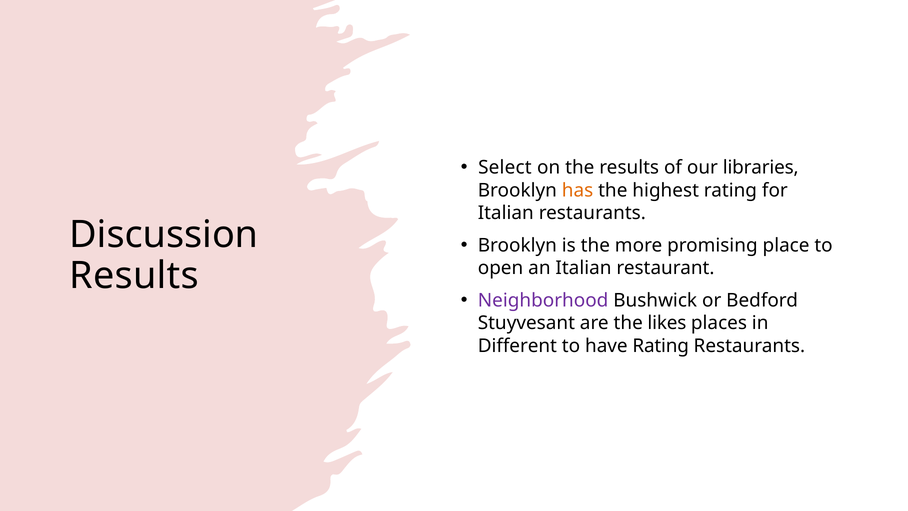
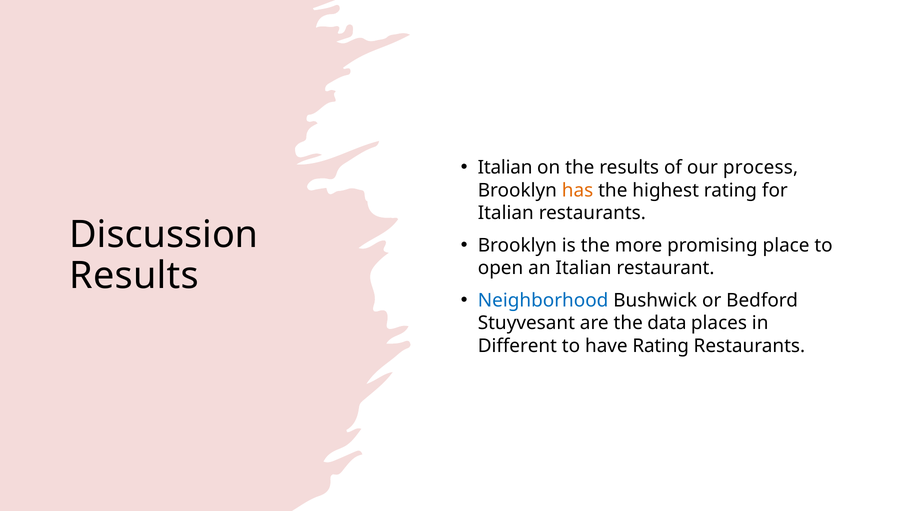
Select at (505, 168): Select -> Italian
libraries: libraries -> process
Neighborhood colour: purple -> blue
likes: likes -> data
